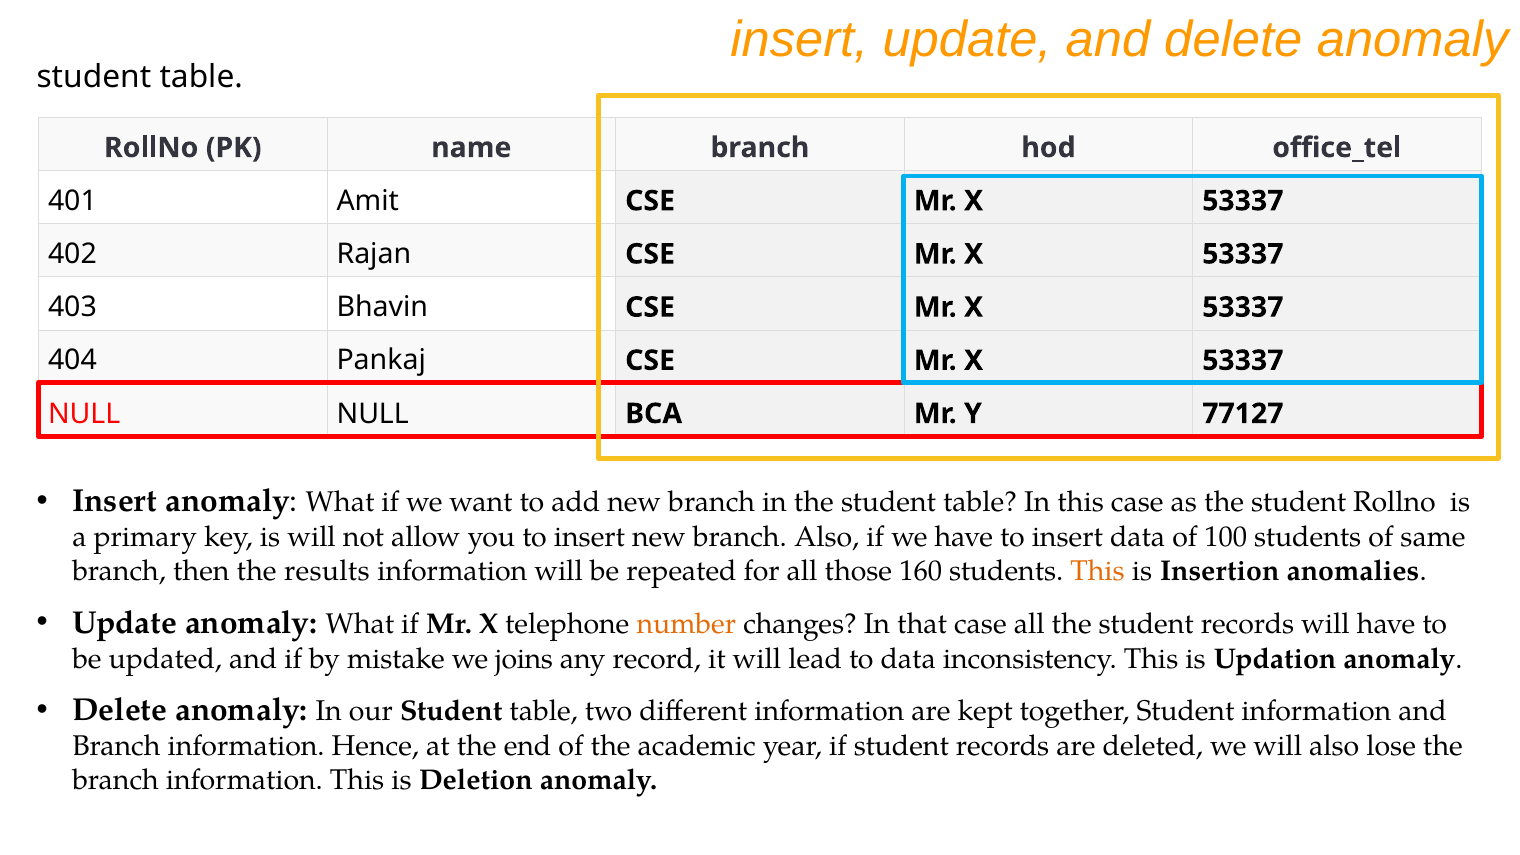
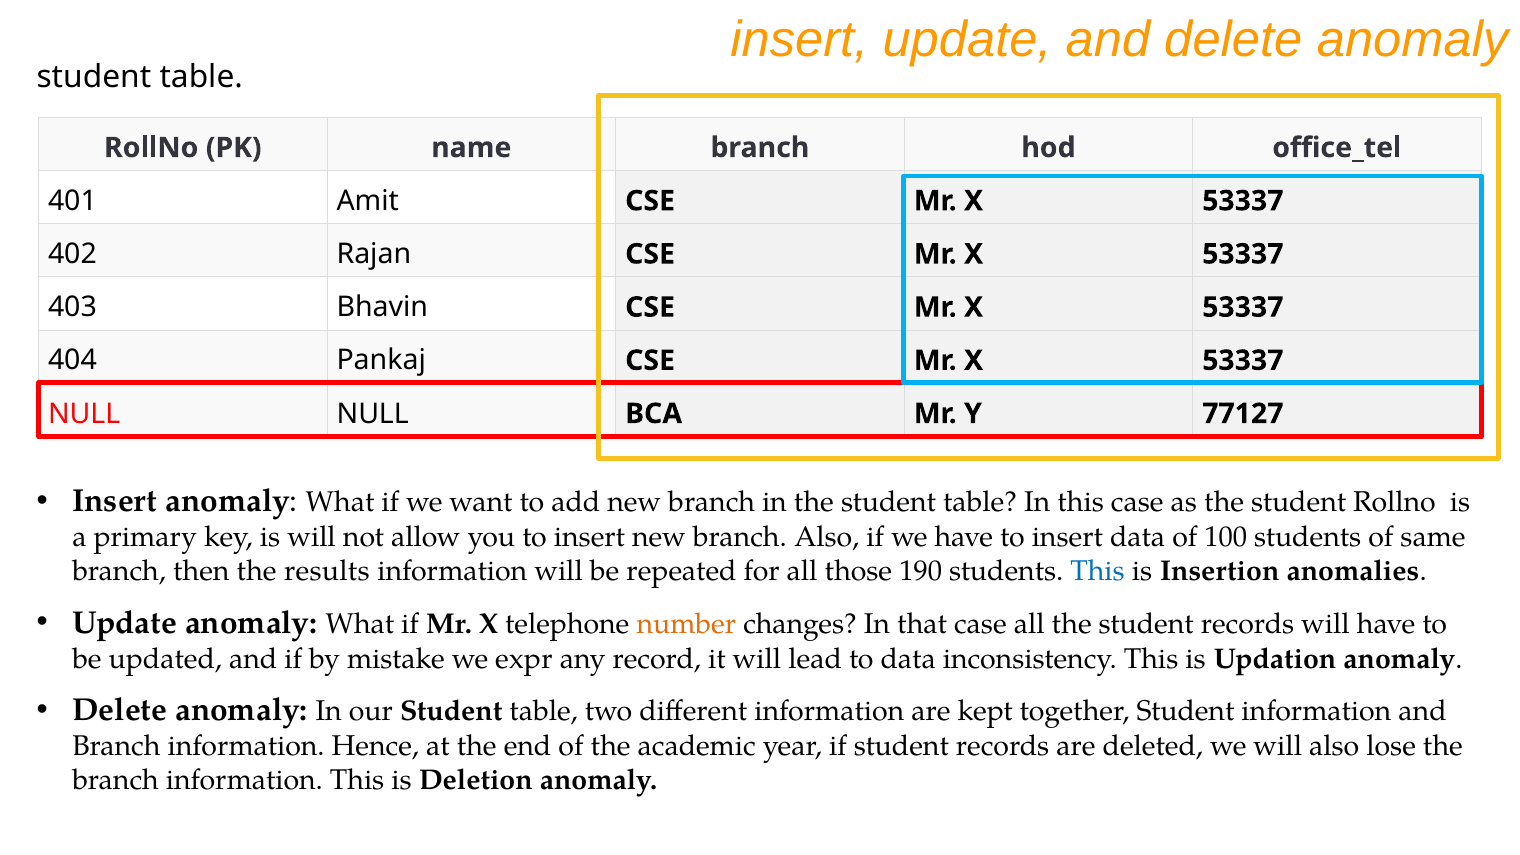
160: 160 -> 190
This at (1098, 571) colour: orange -> blue
joins: joins -> expr
